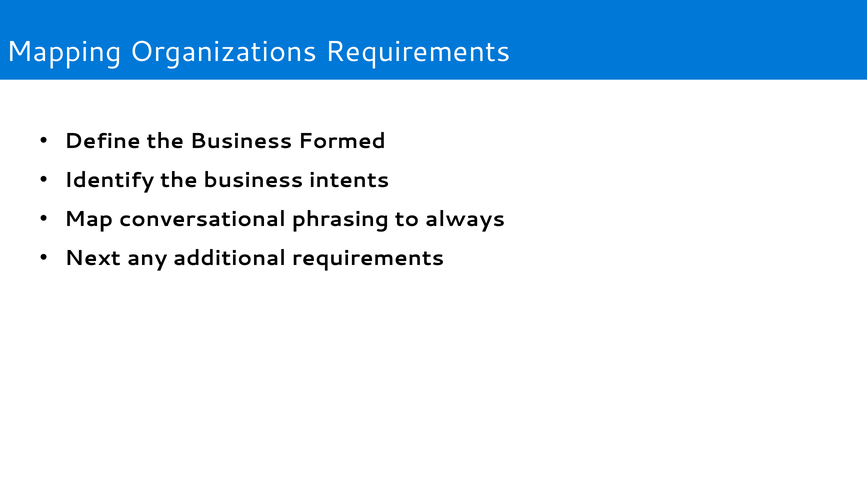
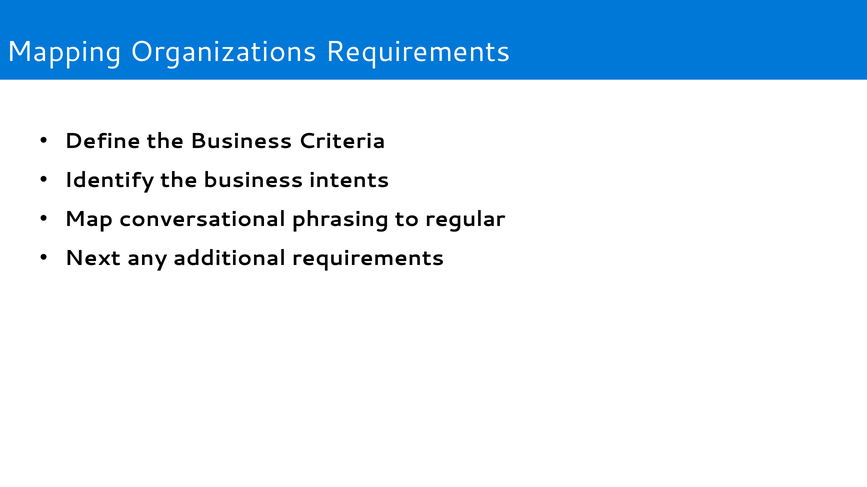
Formed: Formed -> Criteria
always: always -> regular
